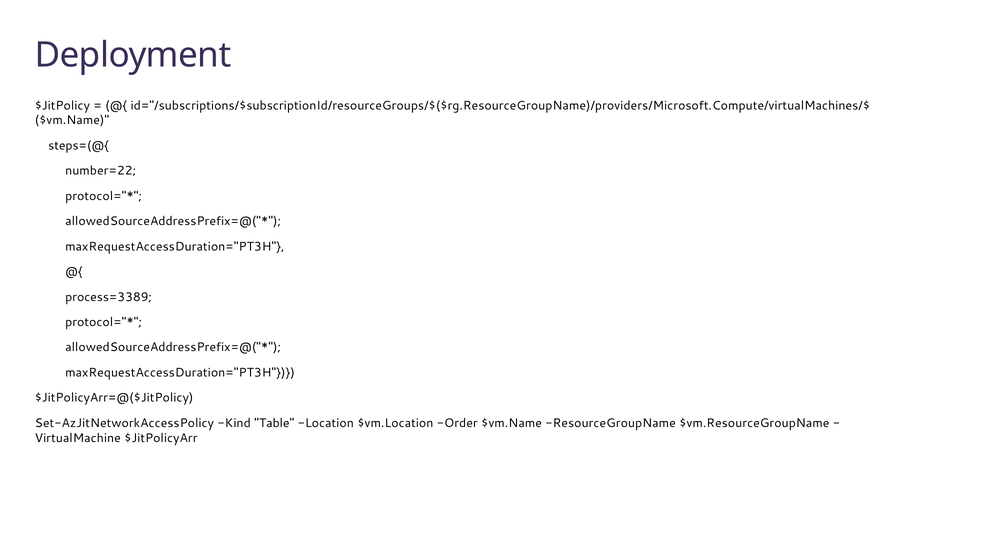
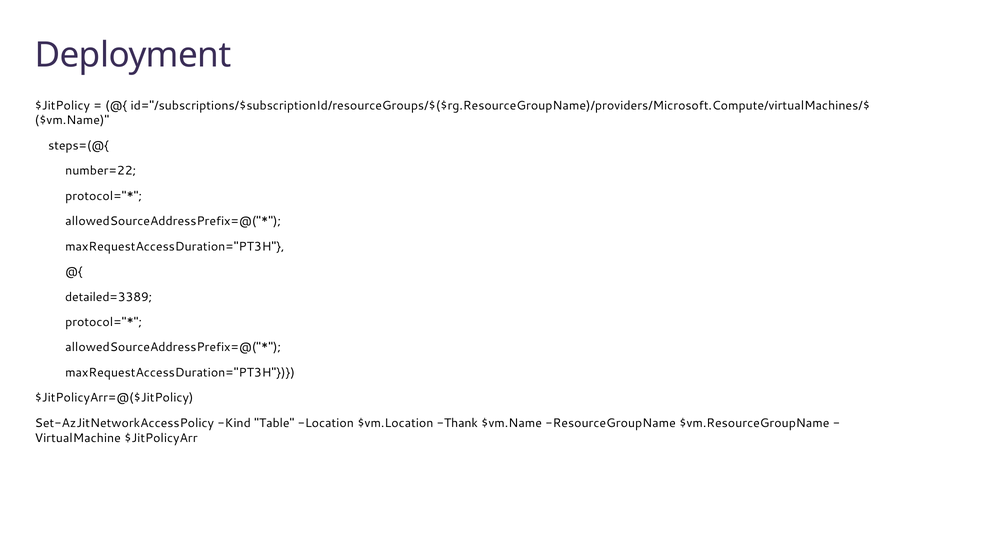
process=3389: process=3389 -> detailed=3389
Order: Order -> Thank
